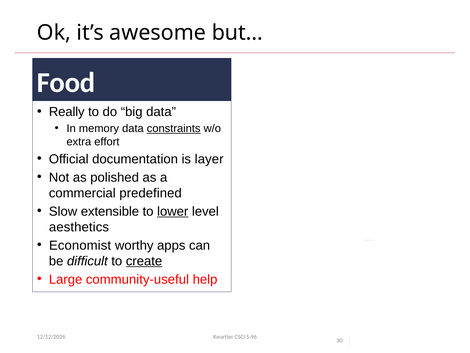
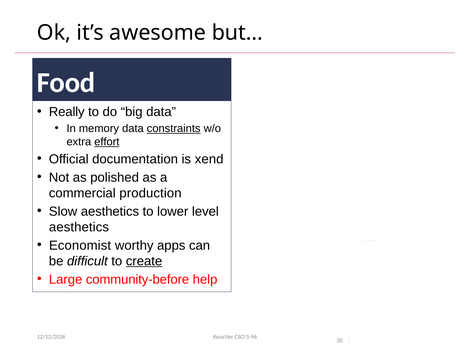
effort underline: none -> present
layer: layer -> xend
predefined: predefined -> production
Slow extensible: extensible -> aesthetics
lower underline: present -> none
community-useful: community-useful -> community-before
